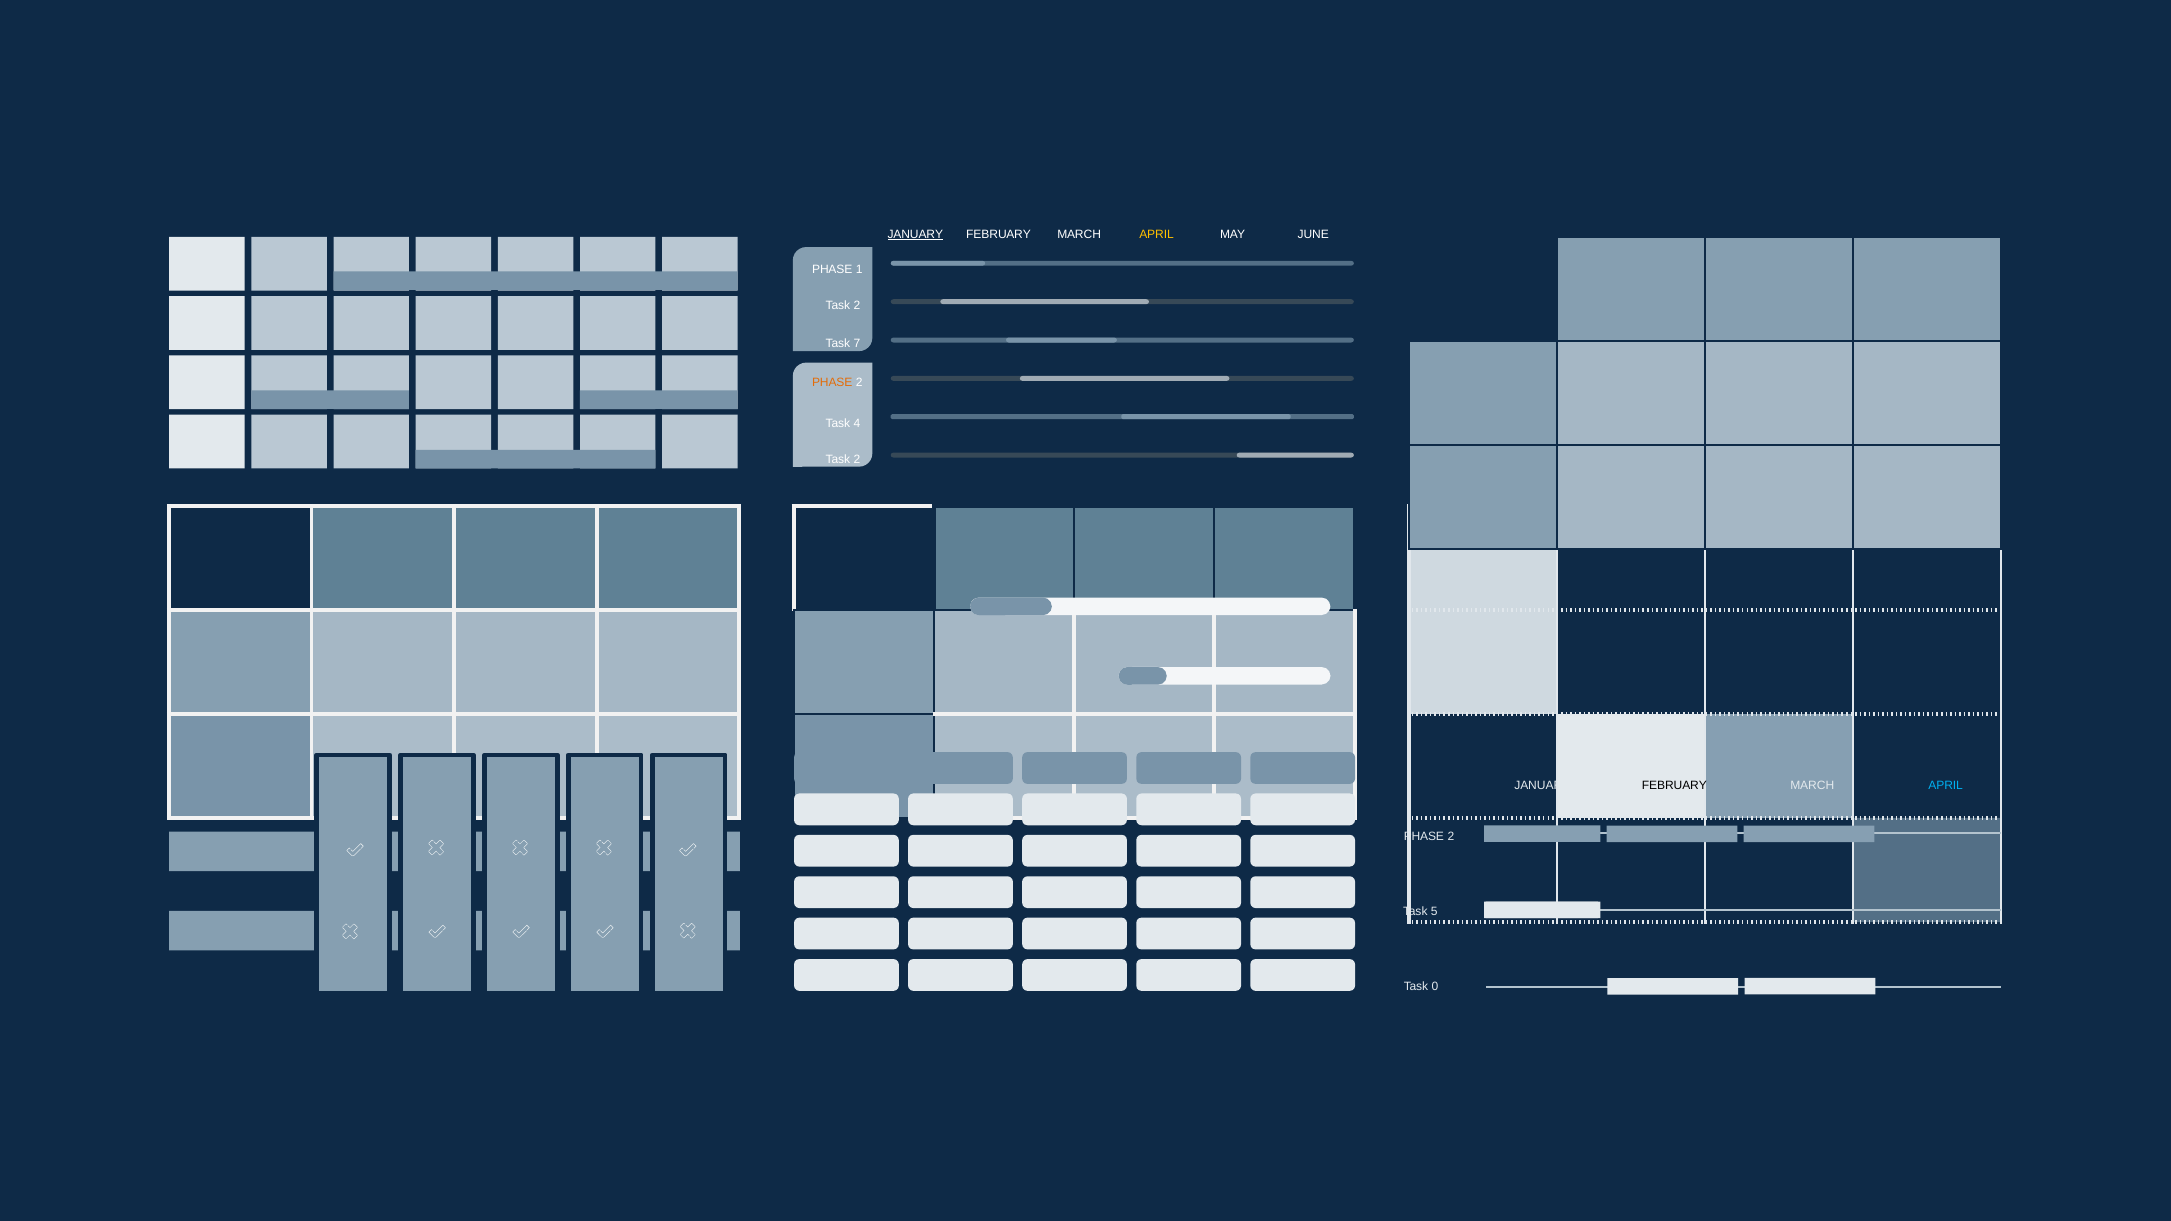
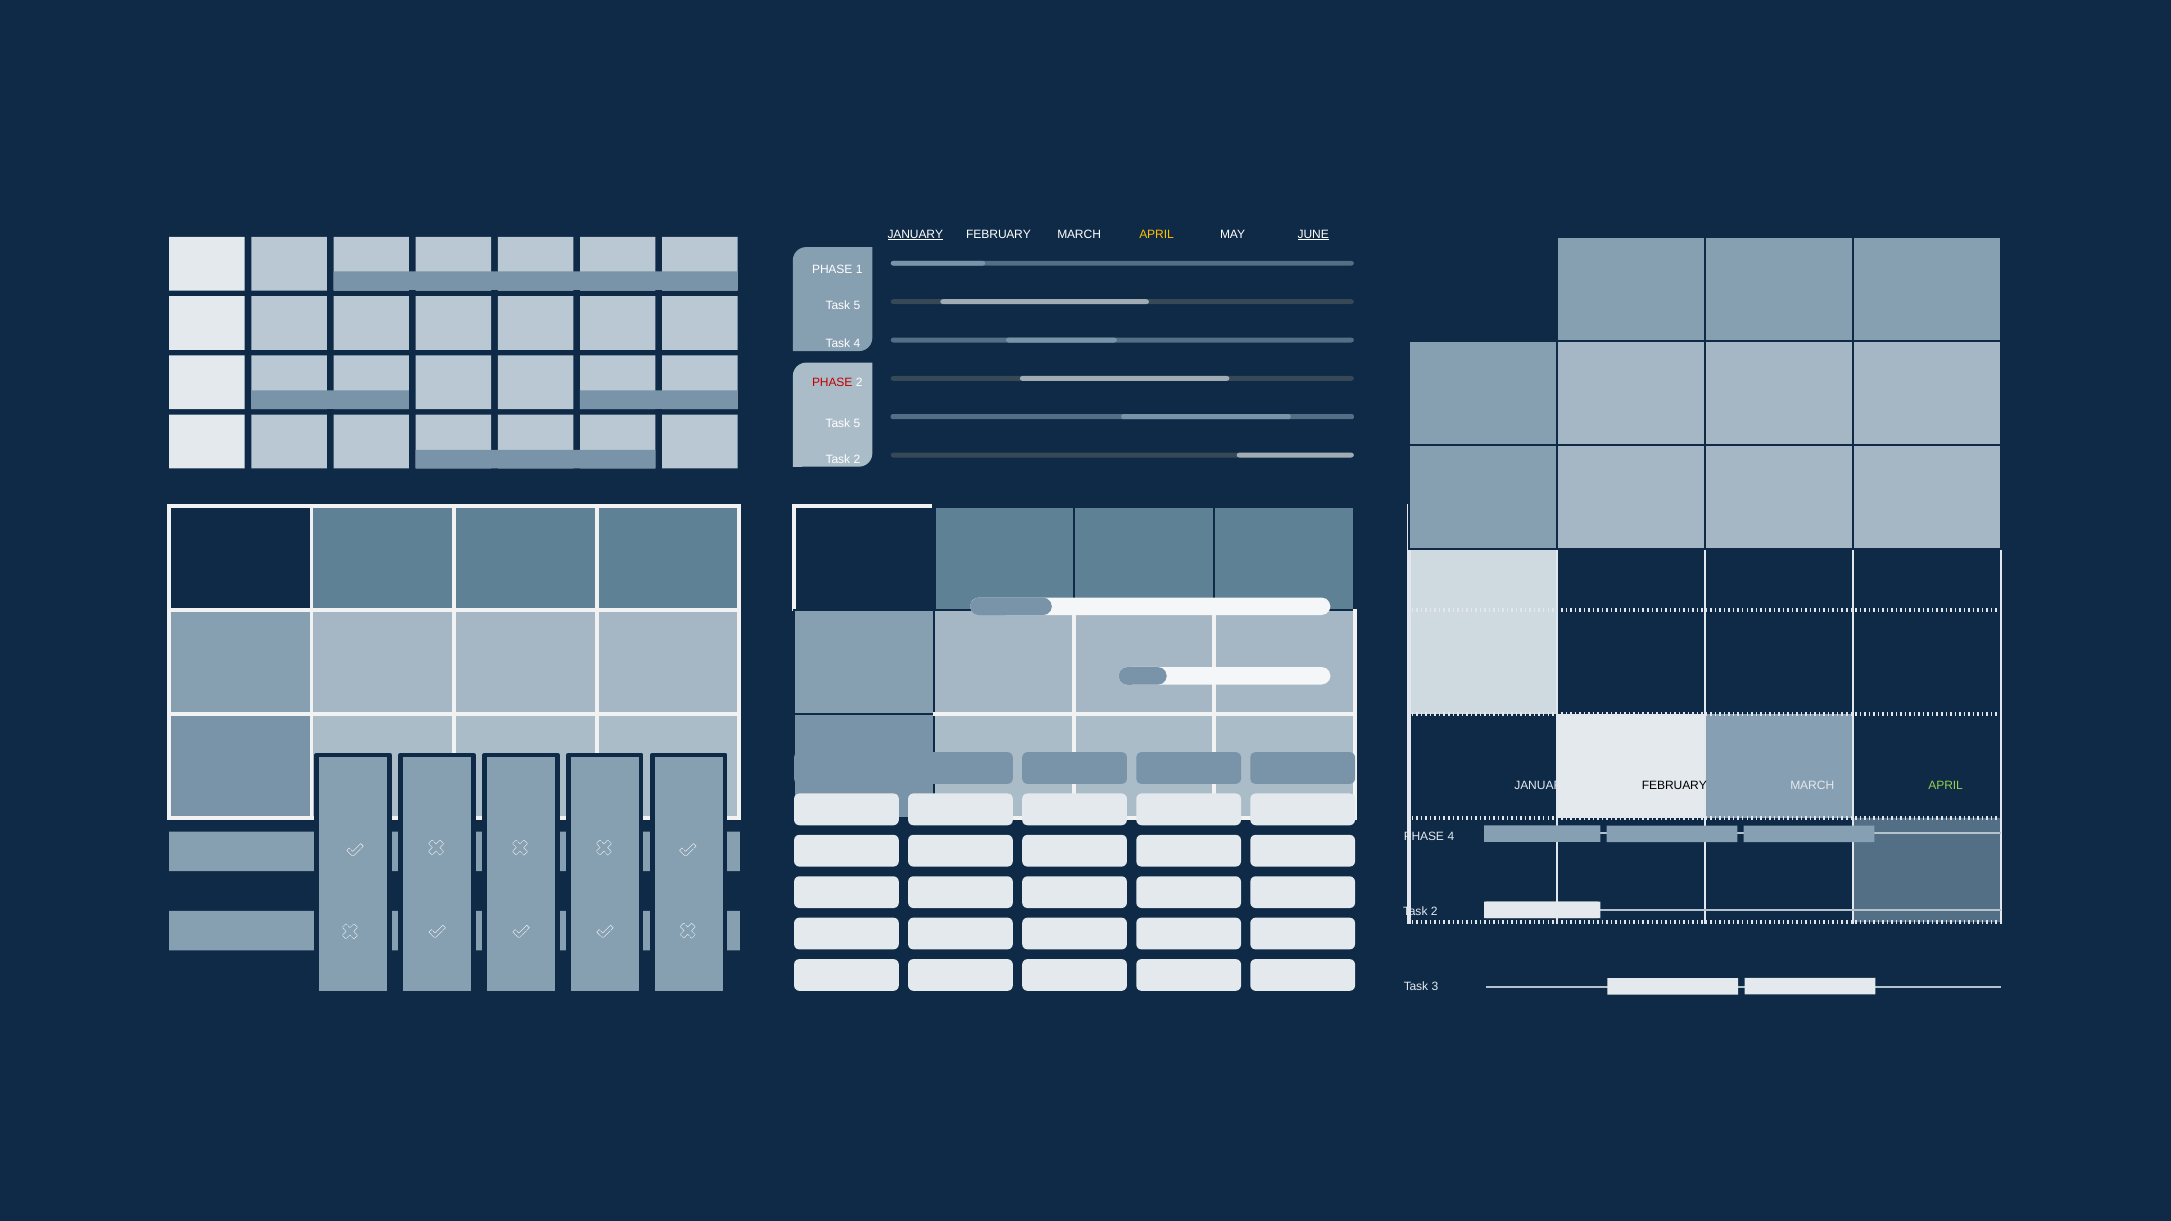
JUNE underline: none -> present
2 at (857, 306): 2 -> 5
Task 7: 7 -> 4
PHASE at (832, 383) colour: orange -> red
4 at (857, 424): 4 -> 5
APRIL at (1946, 786) colour: light blue -> light green
2 at (1451, 836): 2 -> 4
5 at (1434, 912): 5 -> 2
0: 0 -> 3
